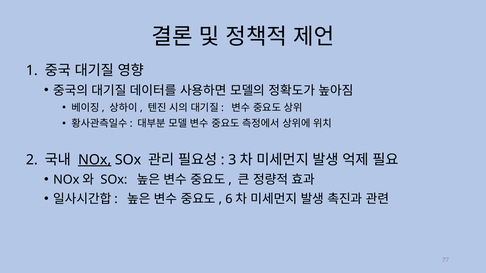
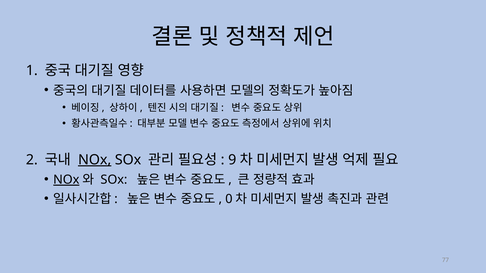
3: 3 -> 9
NOx at (66, 180) underline: none -> present
6: 6 -> 0
